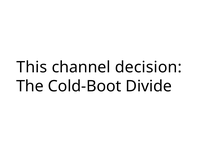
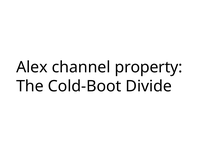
This: This -> Alex
decision: decision -> property
